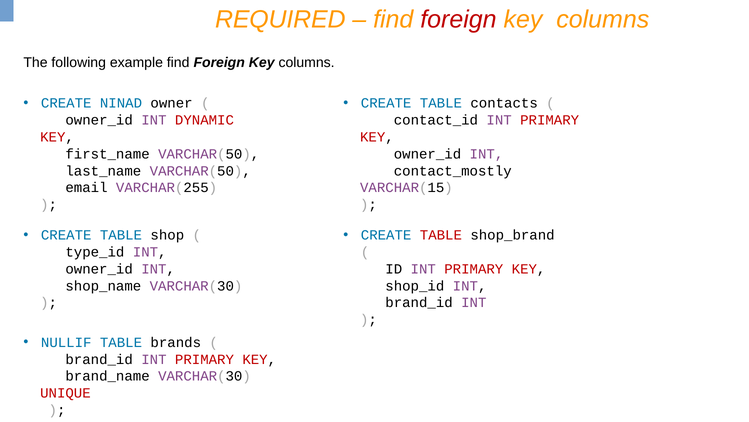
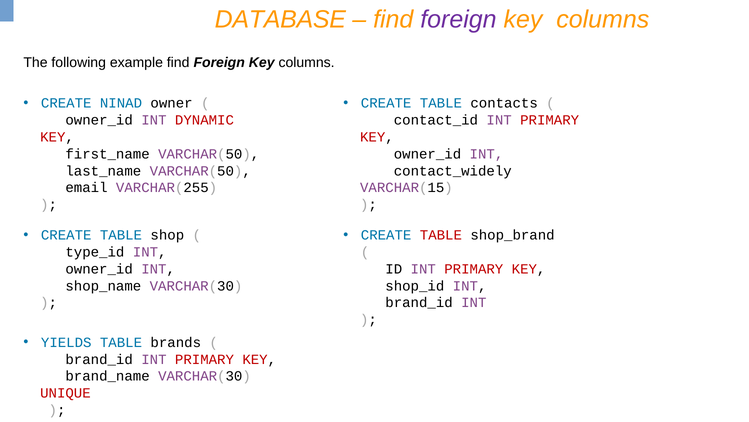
REQUIRED: REQUIRED -> DATABASE
foreign at (458, 19) colour: red -> purple
contact_mostly: contact_mostly -> contact_widely
NULLIF: NULLIF -> YIELDS
